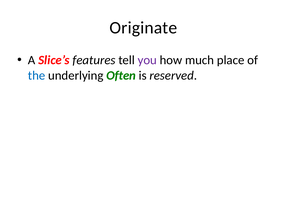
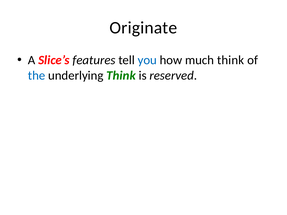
you colour: purple -> blue
much place: place -> think
underlying Often: Often -> Think
